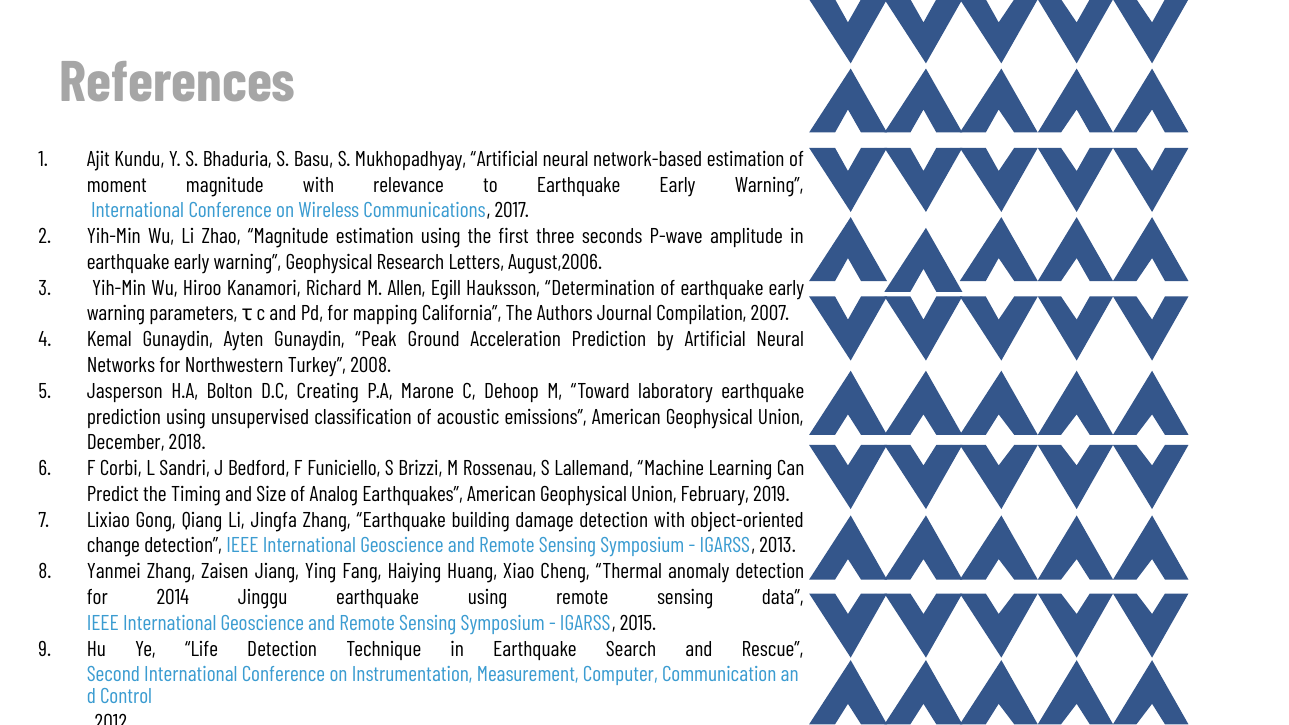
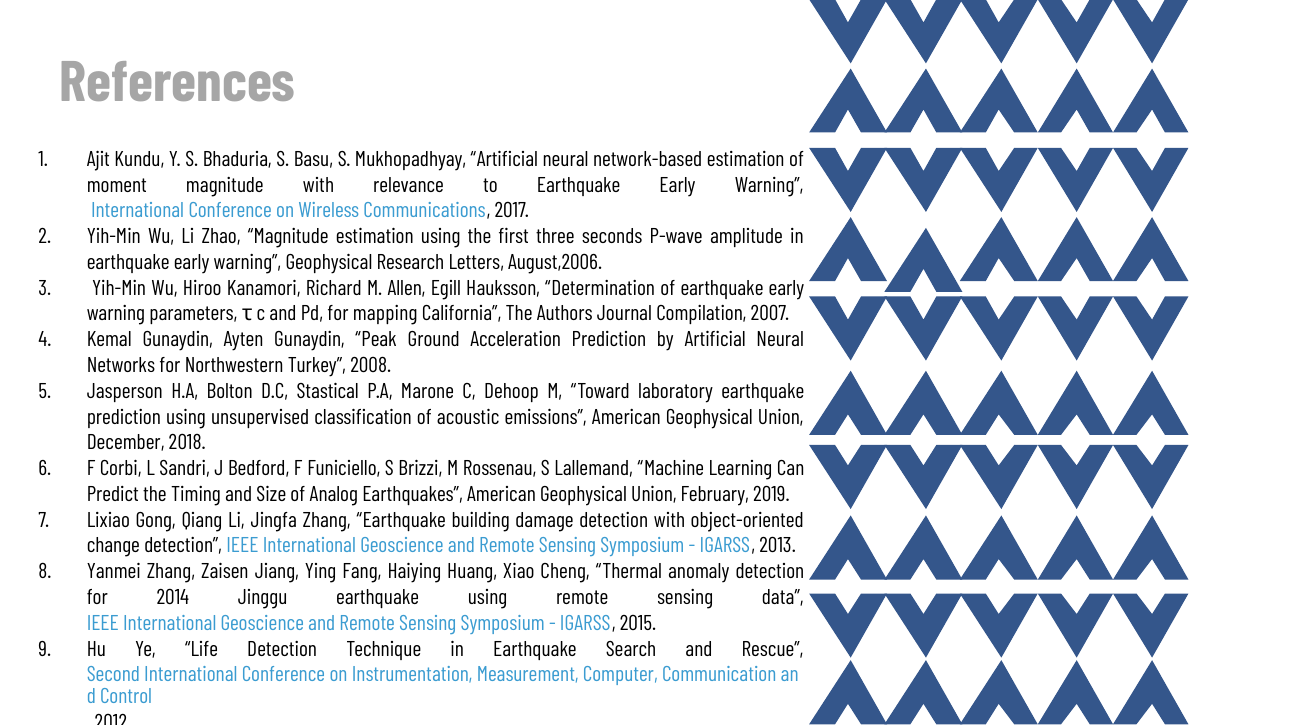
Creating: Creating -> Stastical
